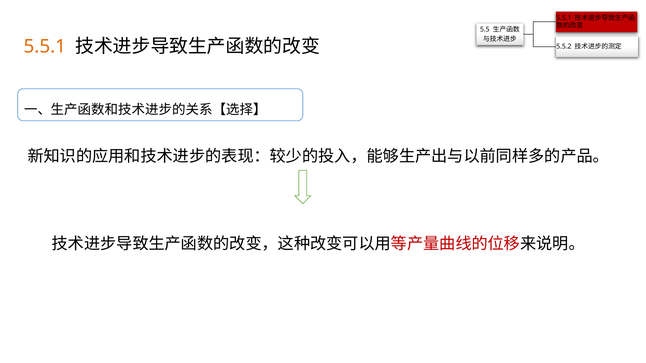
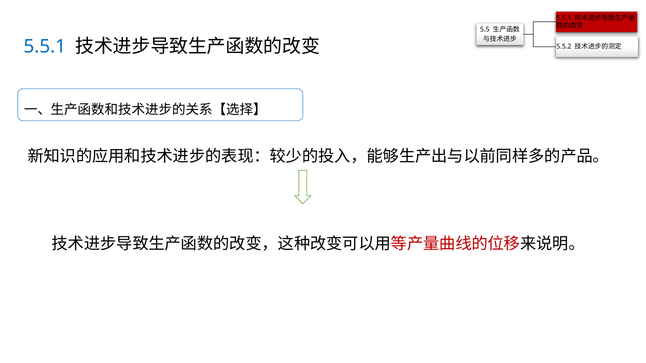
5.5.1 at (45, 46) colour: orange -> blue
